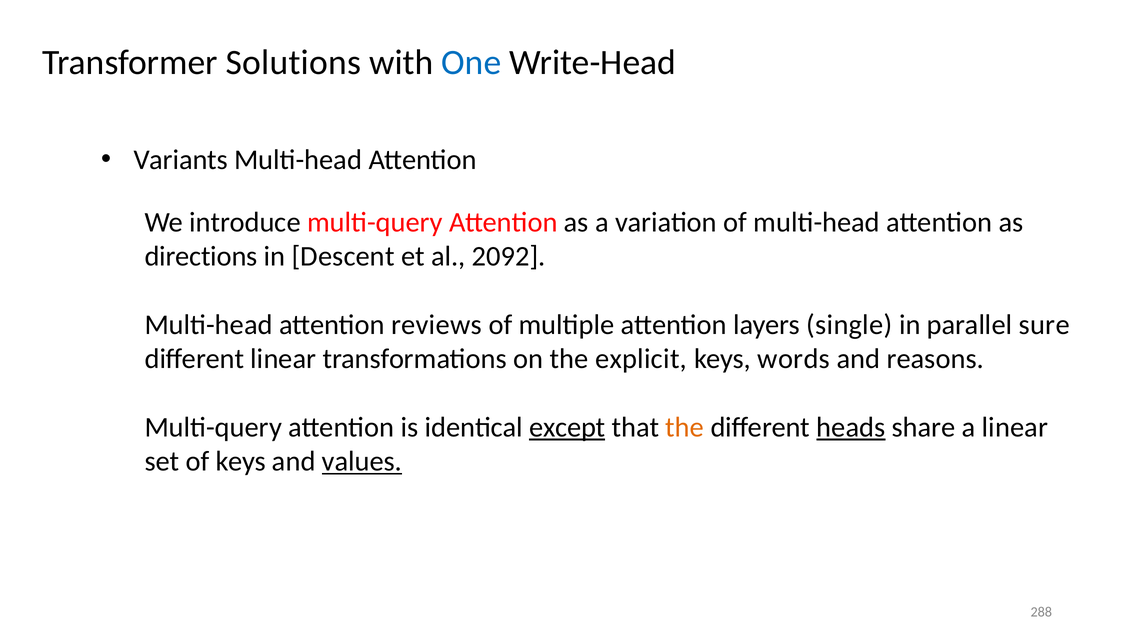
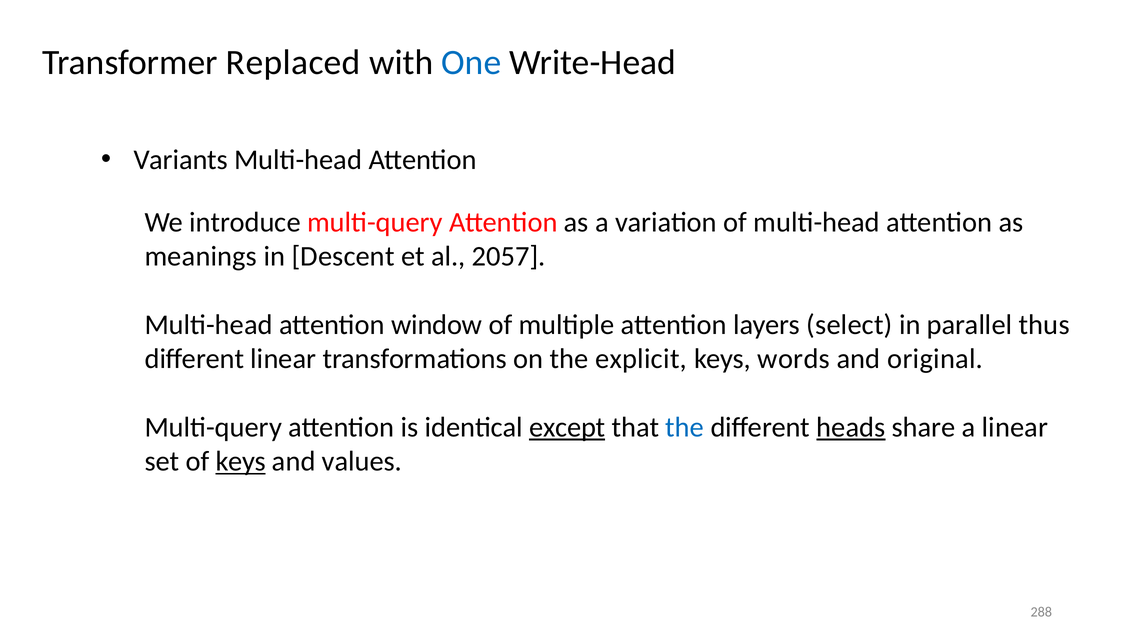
Solutions: Solutions -> Replaced
directions: directions -> meanings
2092: 2092 -> 2057
reviews: reviews -> window
single: single -> select
sure: sure -> thus
reasons: reasons -> original
the at (685, 427) colour: orange -> blue
keys at (241, 461) underline: none -> present
values underline: present -> none
